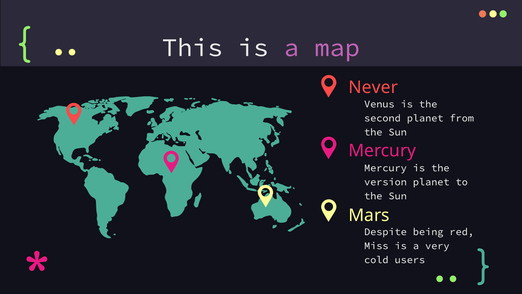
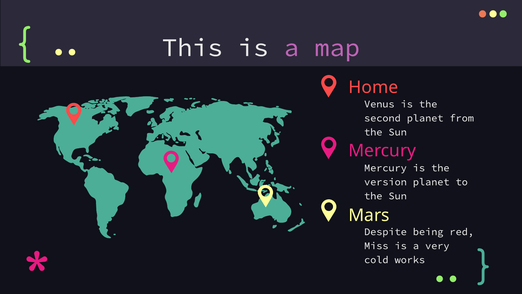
Never: Never -> Home
users: users -> works
